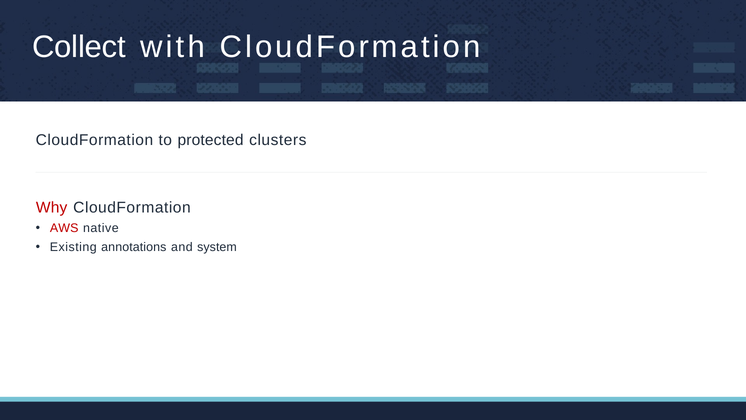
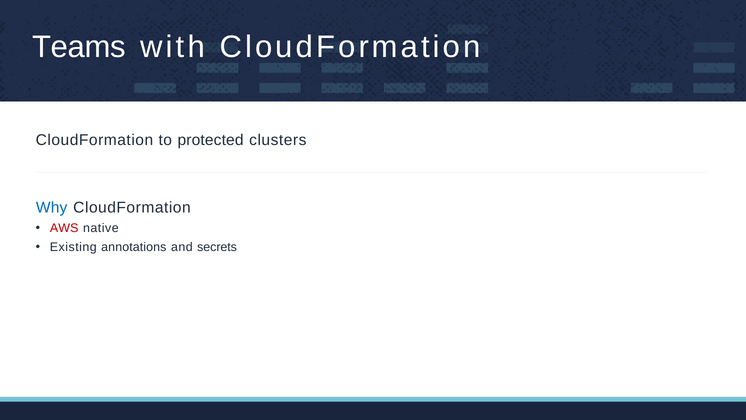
Collect: Collect -> Teams
Why colour: red -> blue
system: system -> secrets
